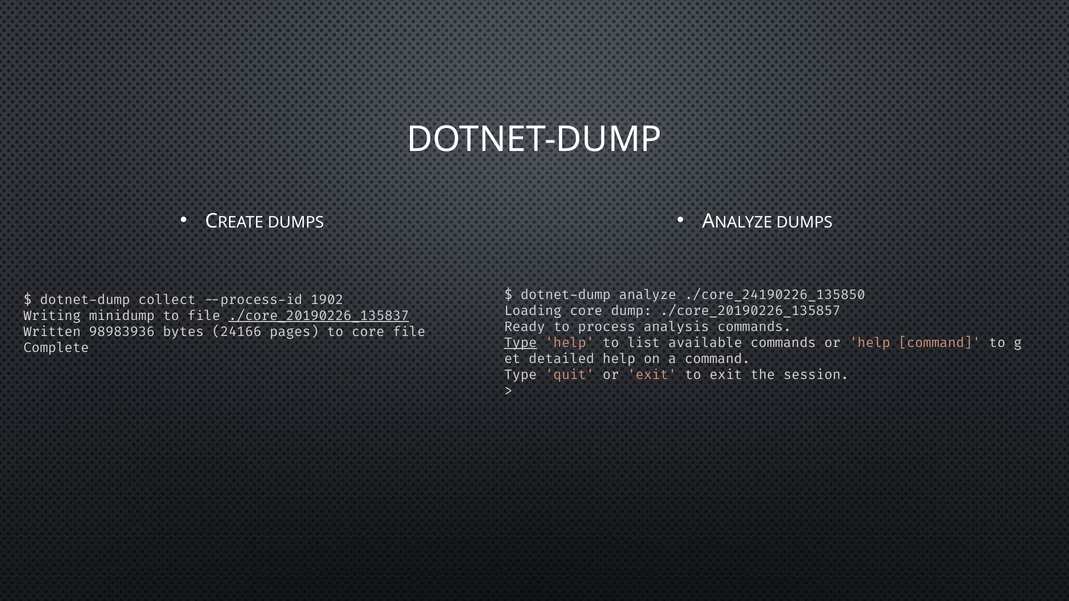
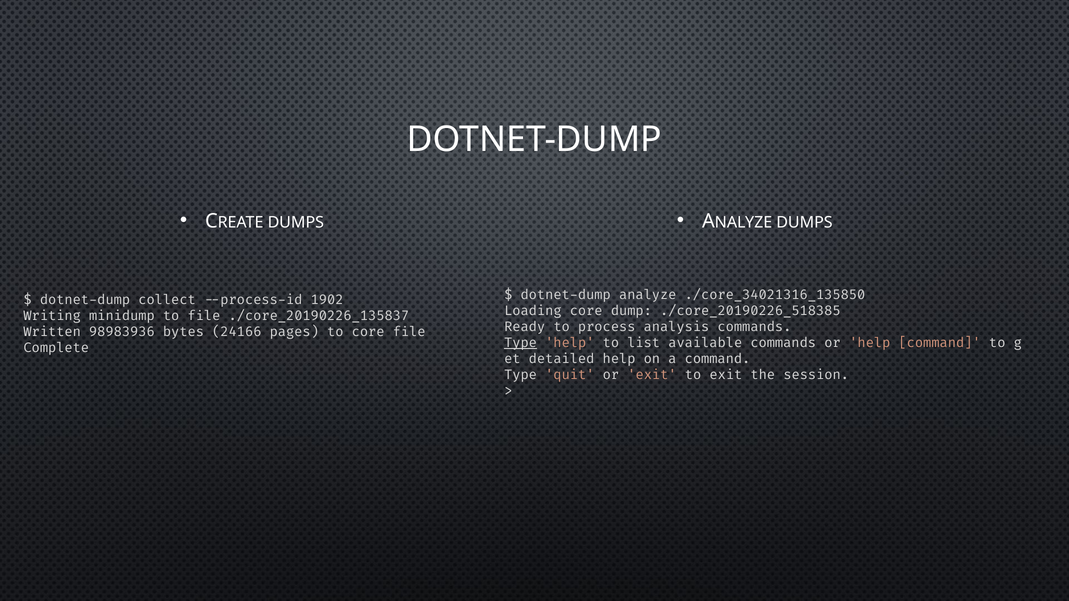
./core_24190226_135850: ./core_24190226_135850 -> ./core_34021316_135850
./core_20190226_135857: ./core_20190226_135857 -> ./core_20190226_518385
./core_20190226_135837 underline: present -> none
